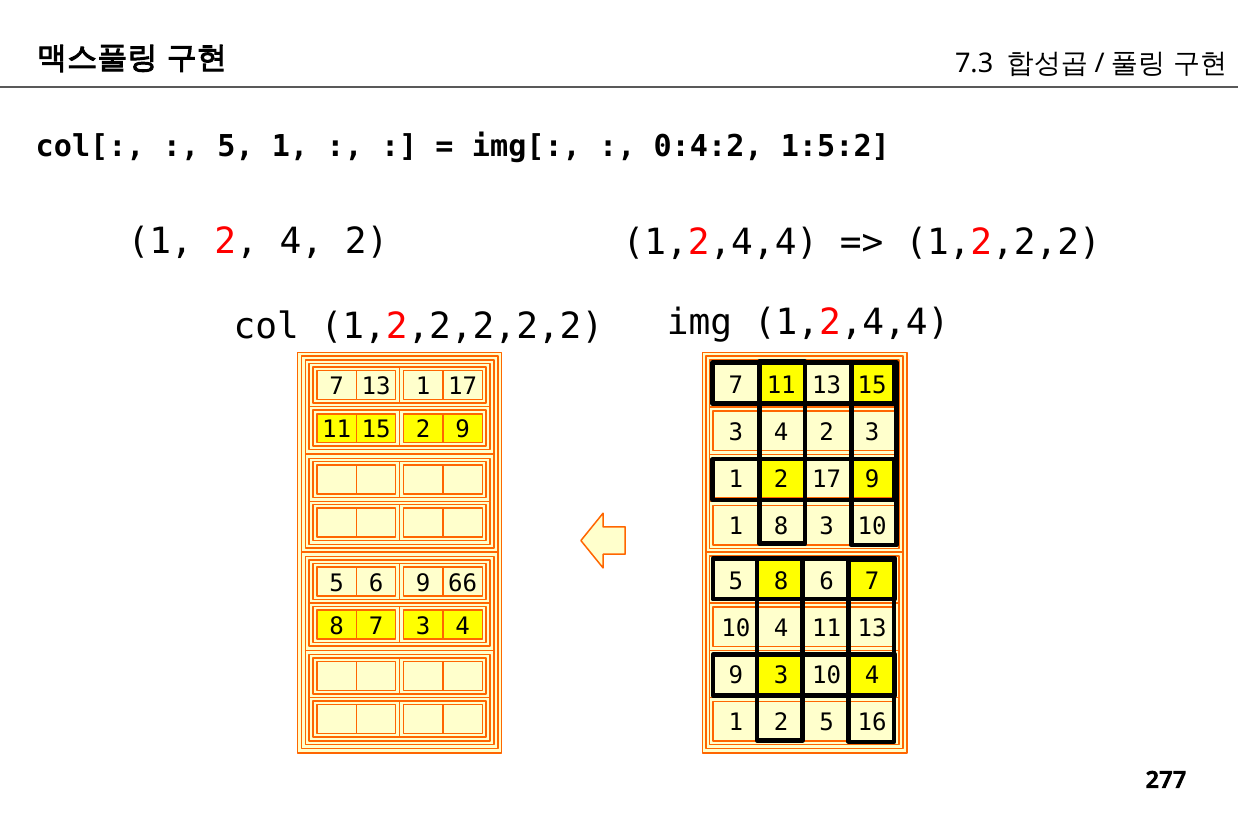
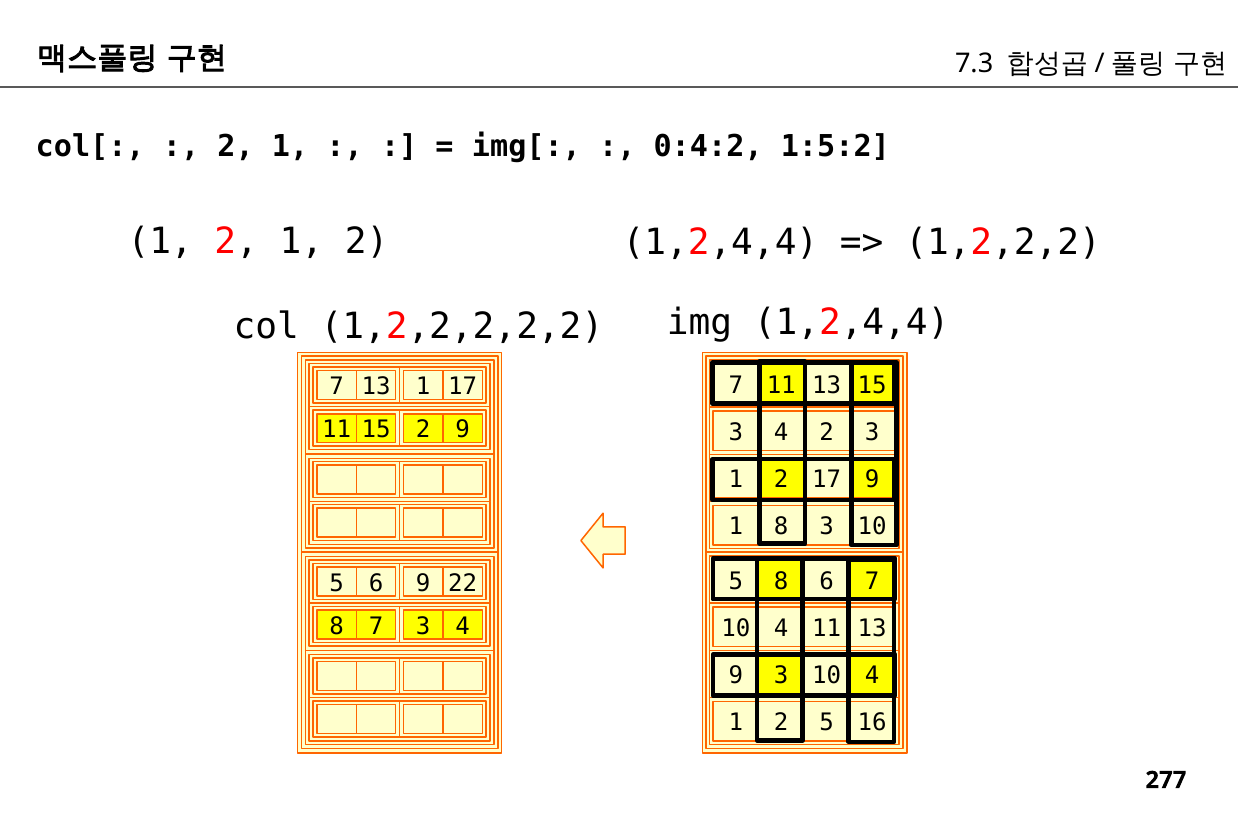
5 at (236, 147): 5 -> 2
1 2 4: 4 -> 1
66: 66 -> 22
